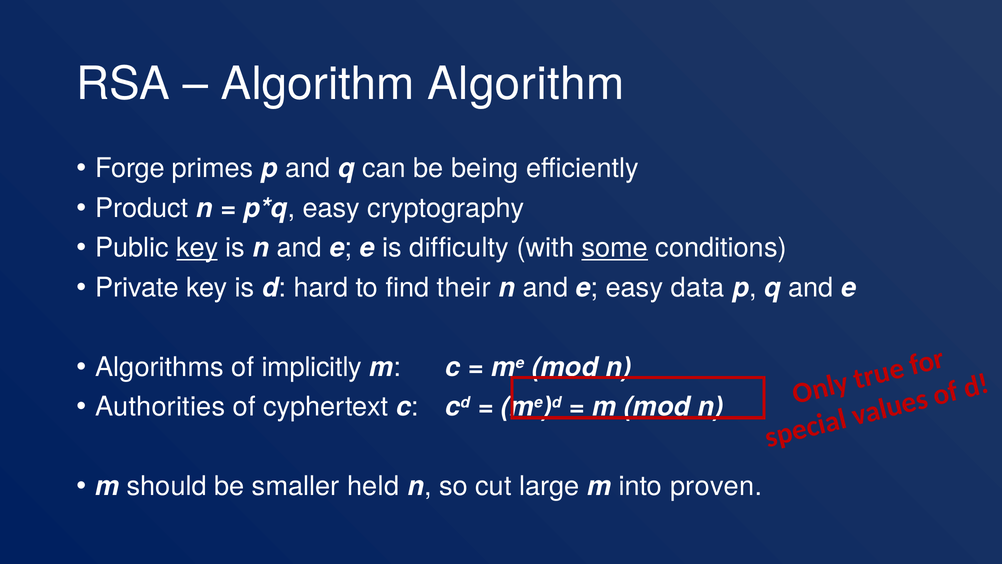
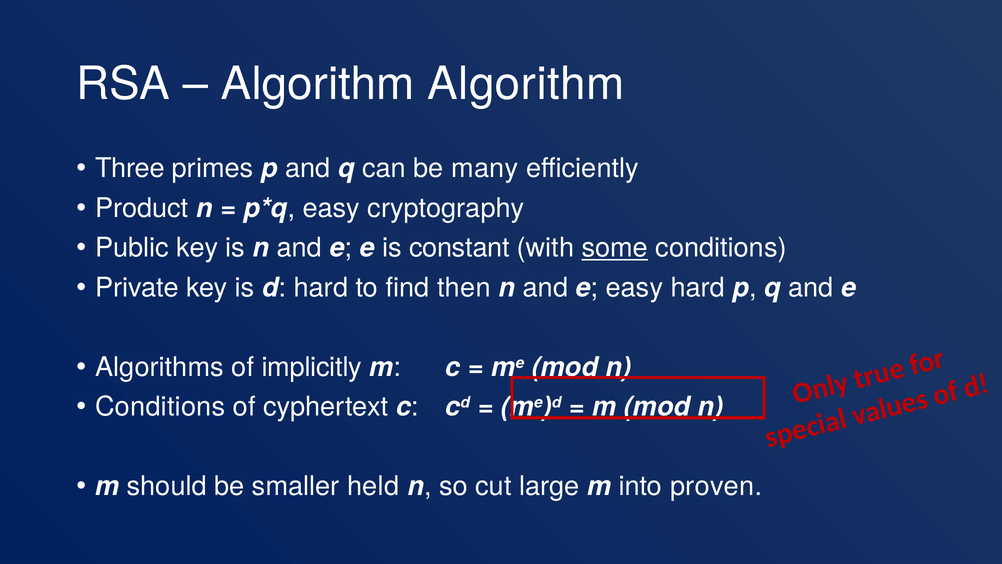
Forge: Forge -> Three
being: being -> many
key at (197, 248) underline: present -> none
difficulty: difficulty -> constant
their: their -> then
easy data: data -> hard
Authorities at (160, 407): Authorities -> Conditions
